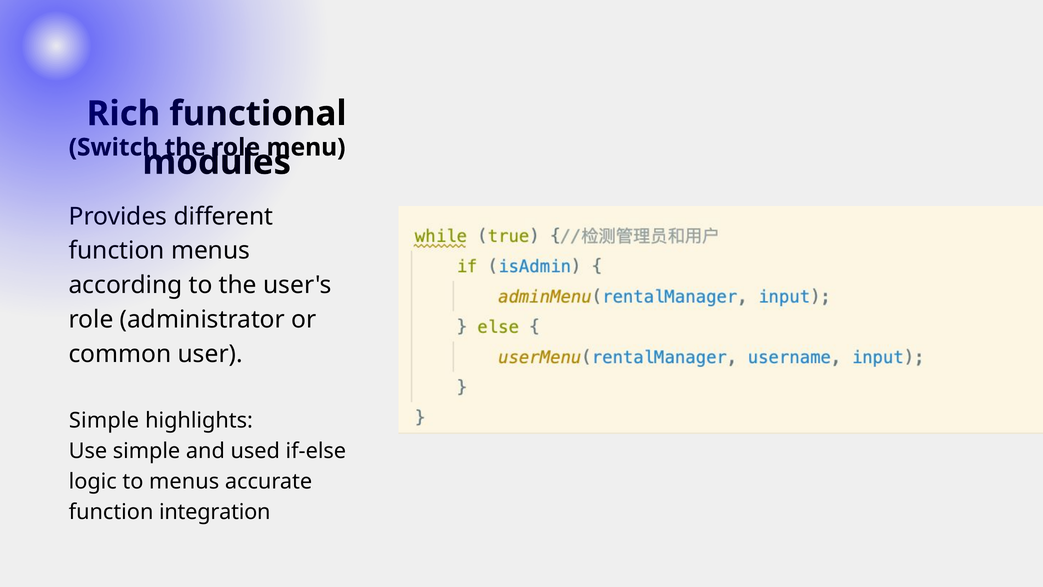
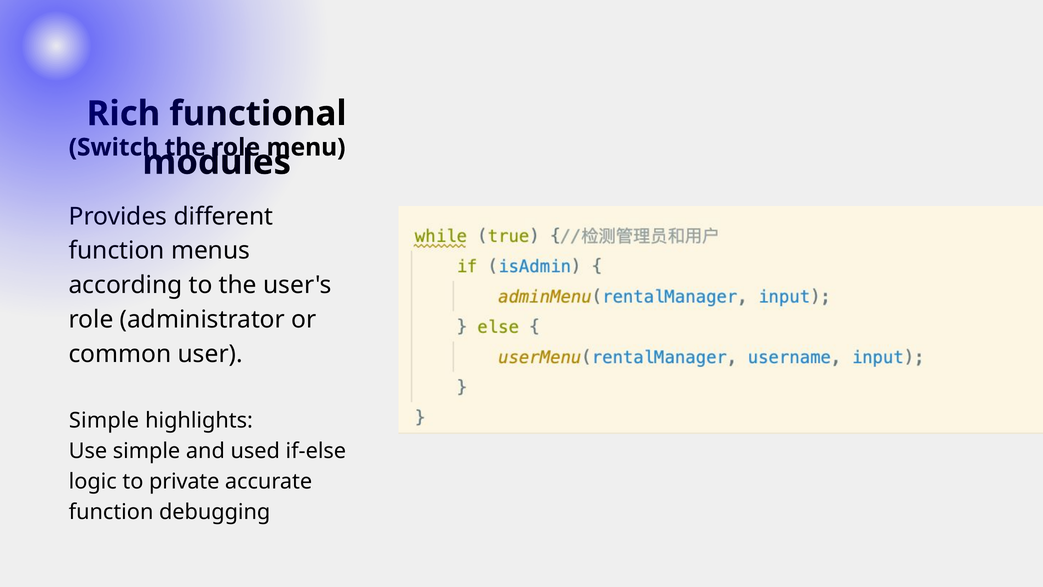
to menus: menus -> private
integration: integration -> debugging
